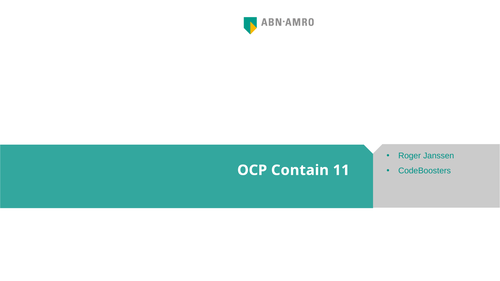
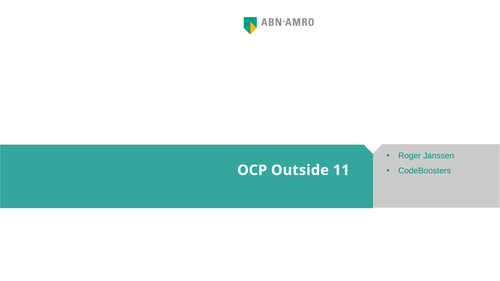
Contain: Contain -> Outside
